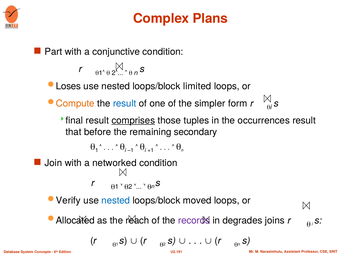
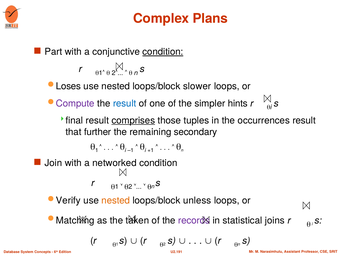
condition at (163, 52) underline: none -> present
limited: limited -> slower
Compute colour: orange -> purple
form: form -> hints
before: before -> further
nested at (116, 201) colour: blue -> orange
moved: moved -> unless
Allocated: Allocated -> Matching
reach: reach -> taken
degrades: degrades -> statistical
